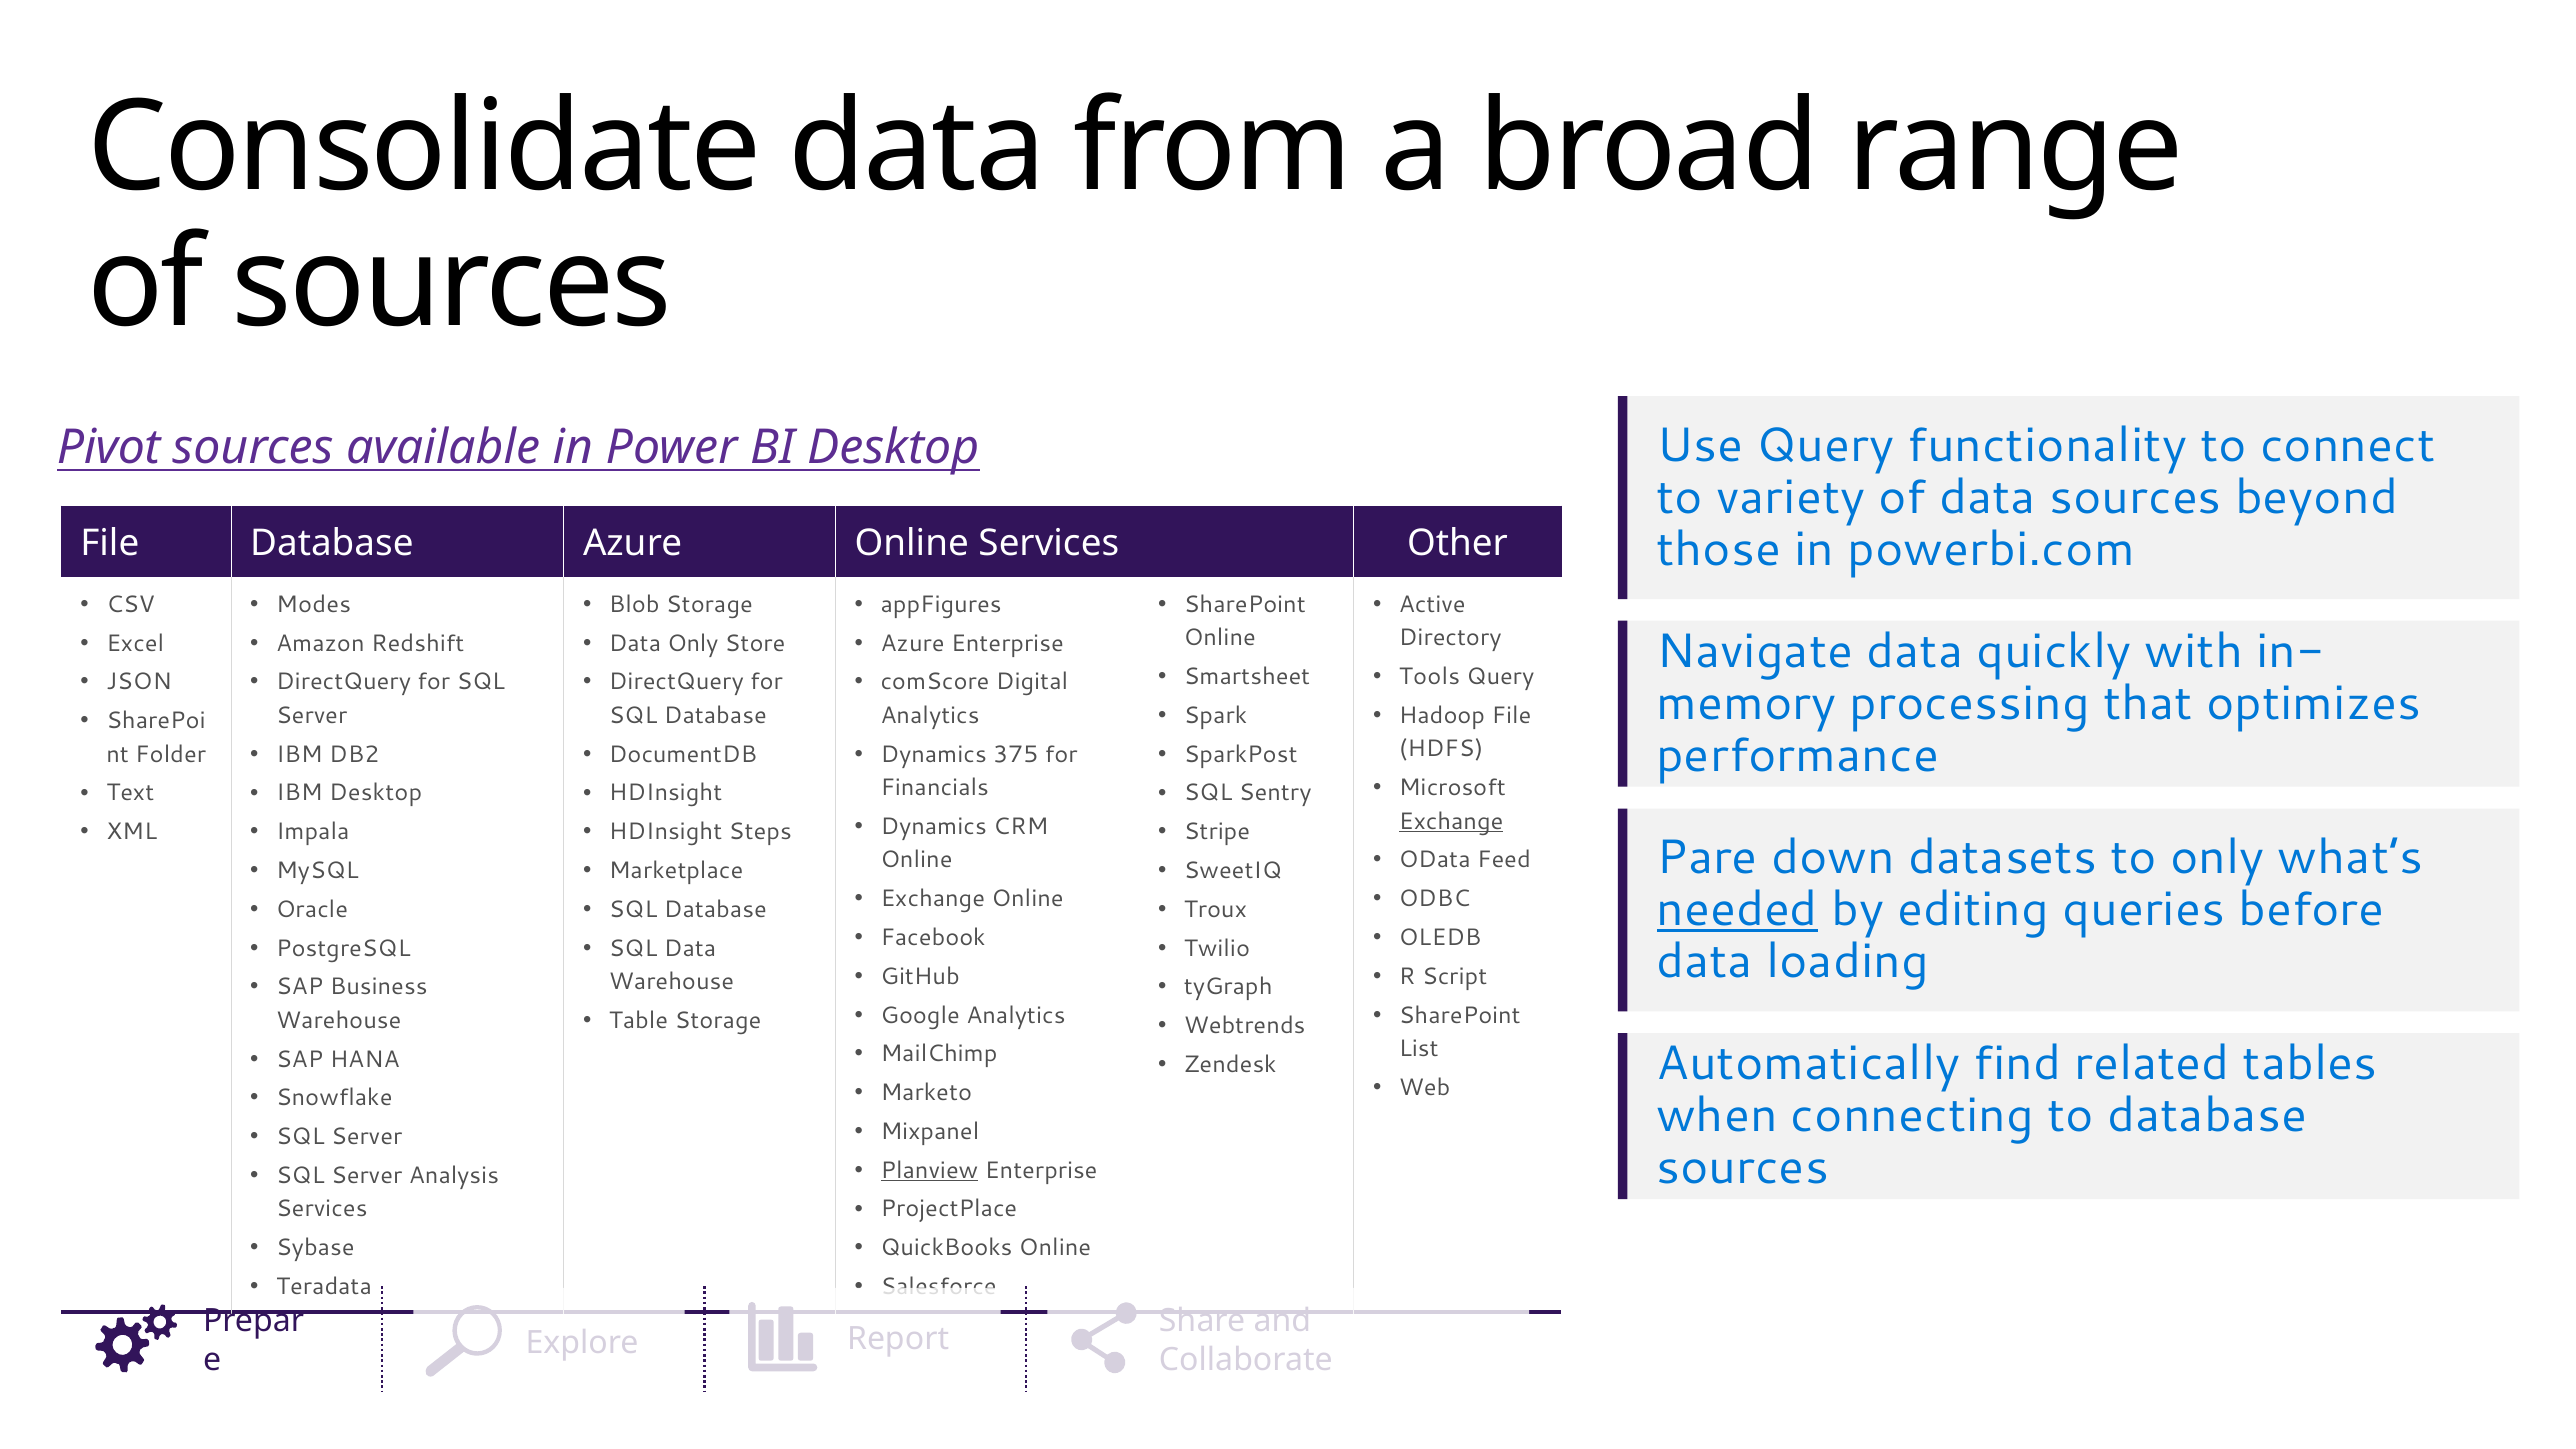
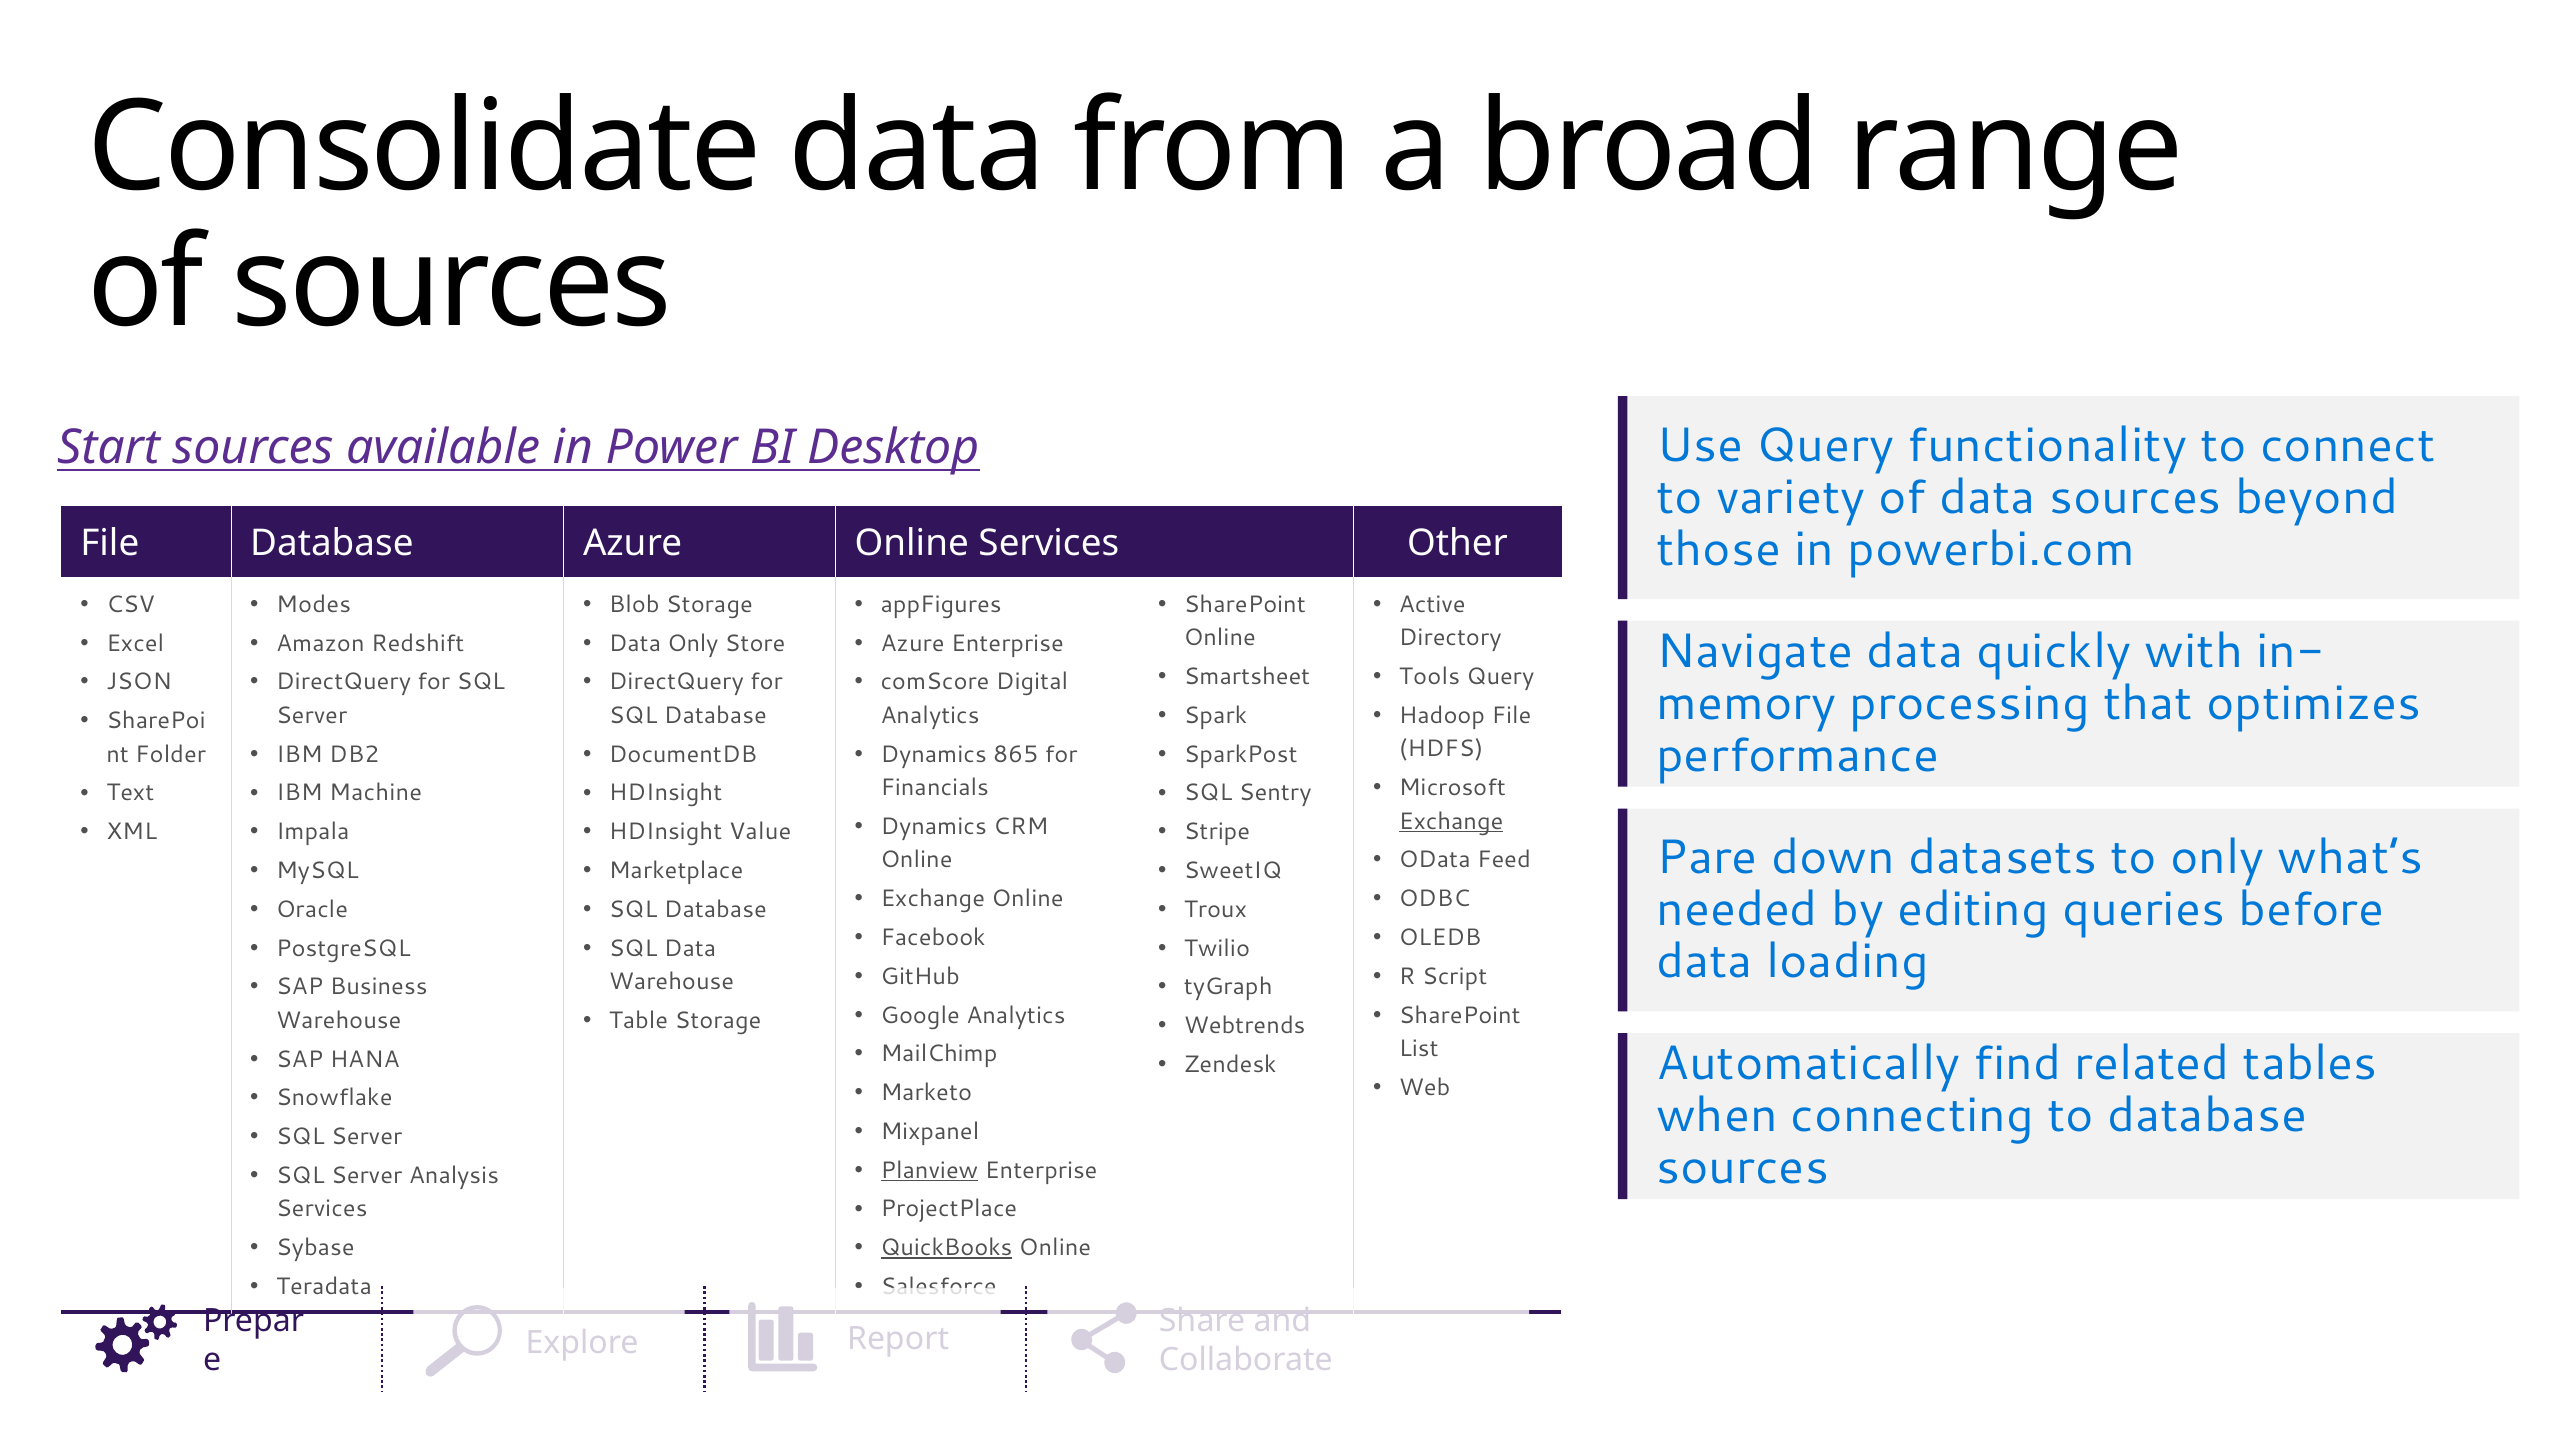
Pivot: Pivot -> Start
375: 375 -> 865
IBM Desktop: Desktop -> Machine
Steps: Steps -> Value
needed underline: present -> none
QuickBooks underline: none -> present
